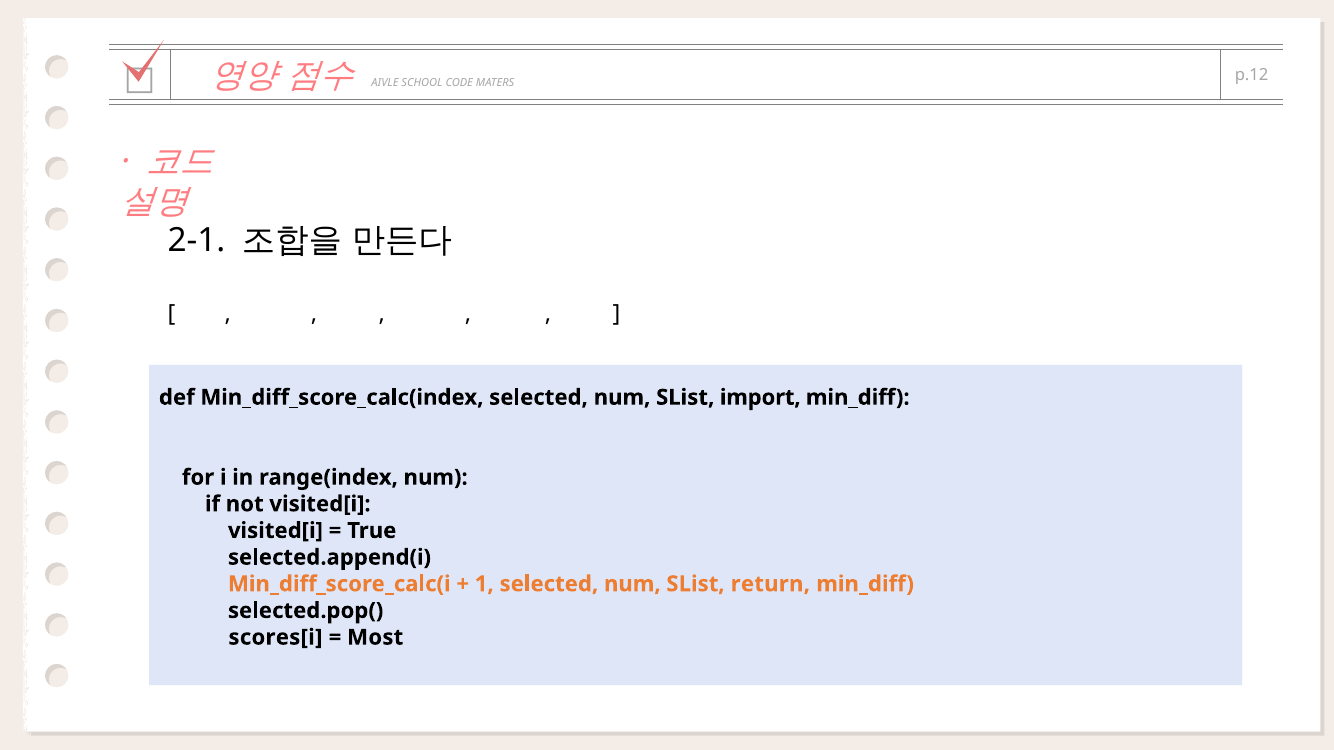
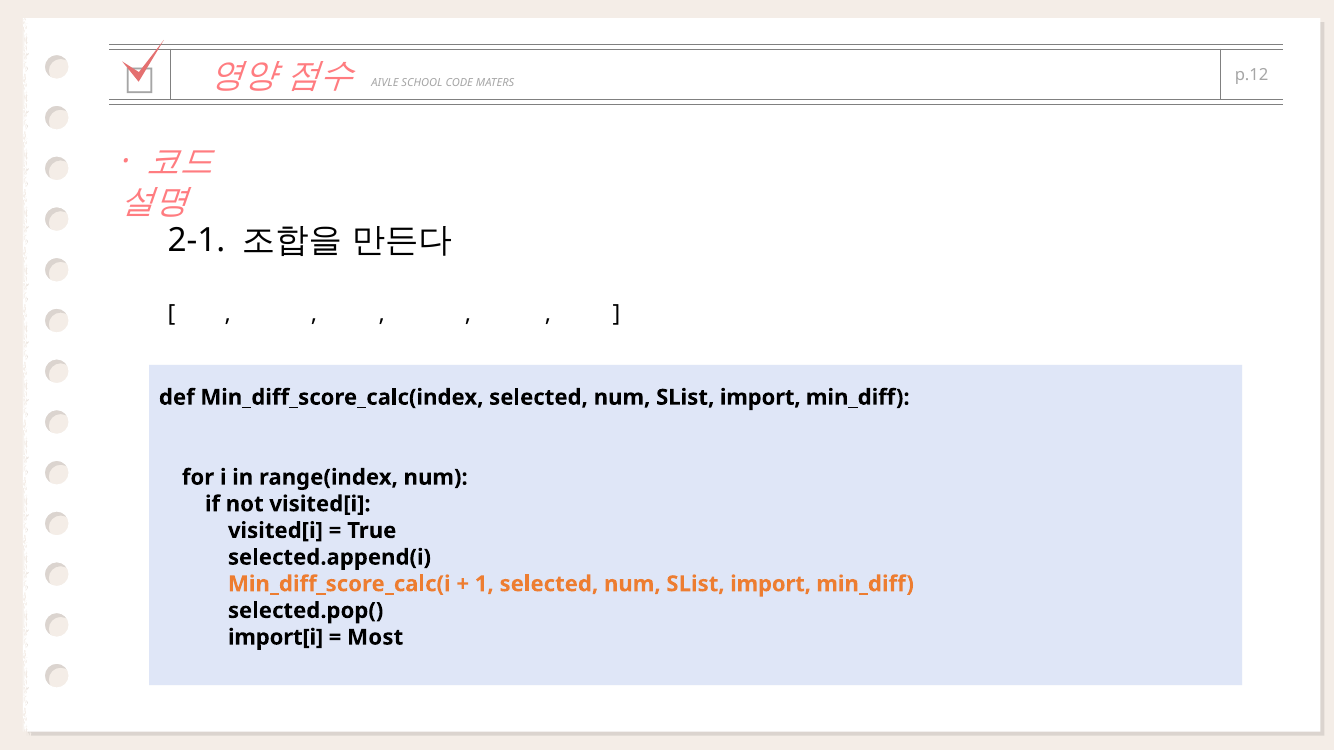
return at (770, 584): return -> import
scores[i: scores[i -> import[i
